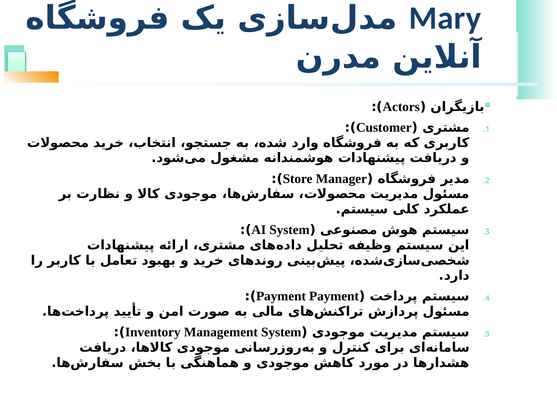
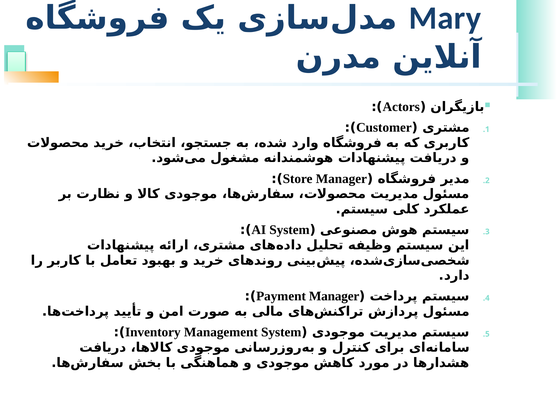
Payment Payment: Payment -> Manager
